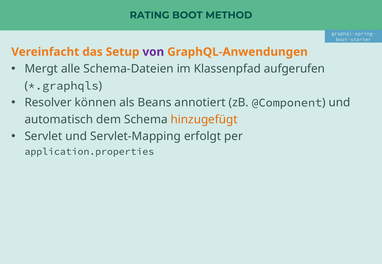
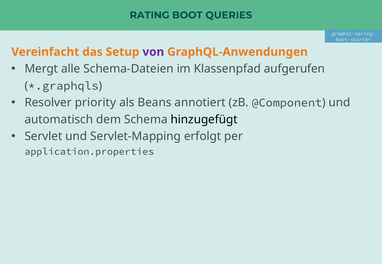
METHOD: METHOD -> QUERIES
können: können -> priority
hinzugefügt colour: orange -> black
